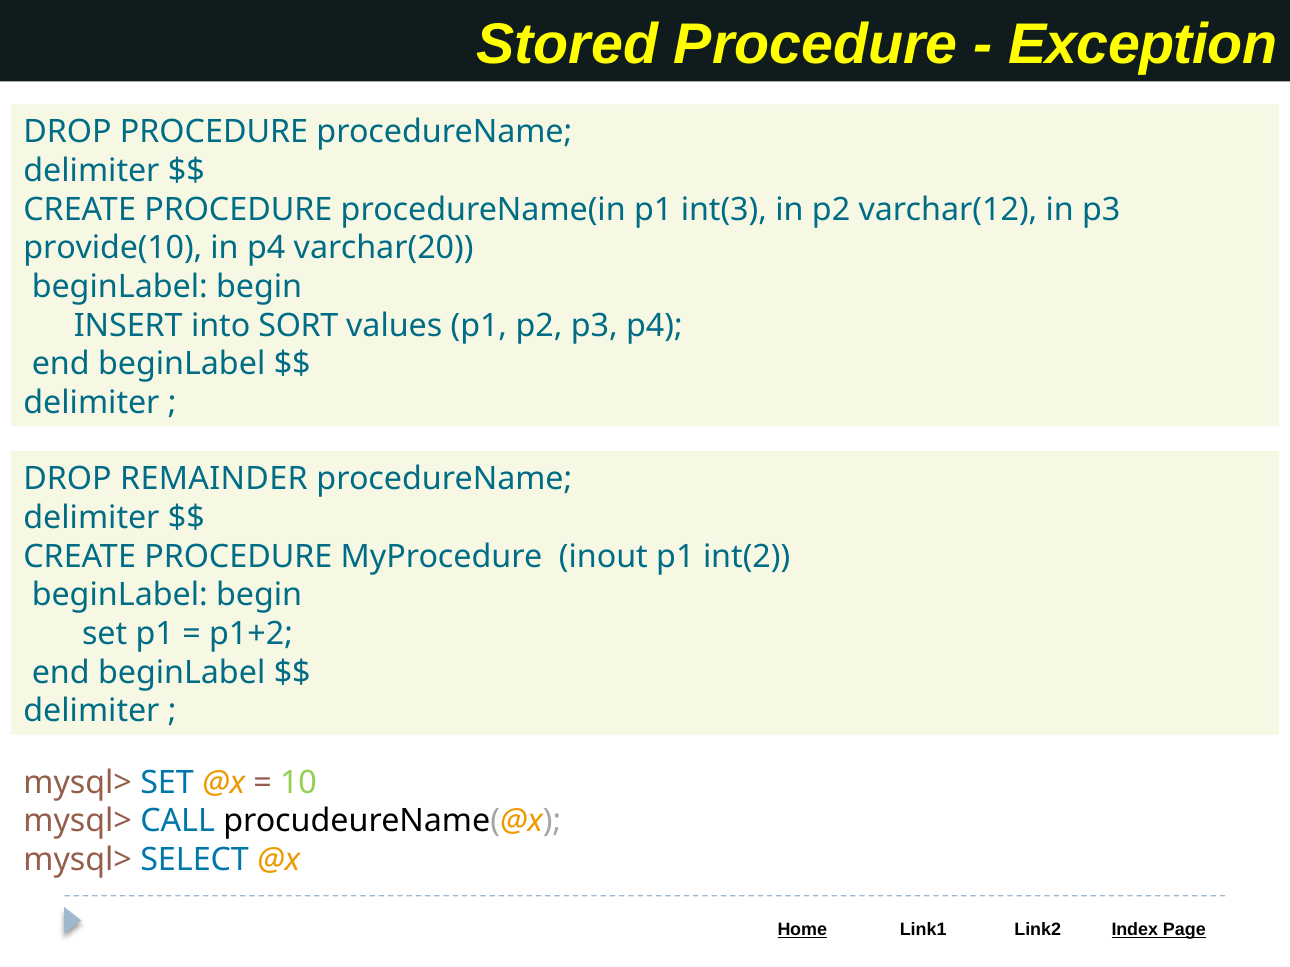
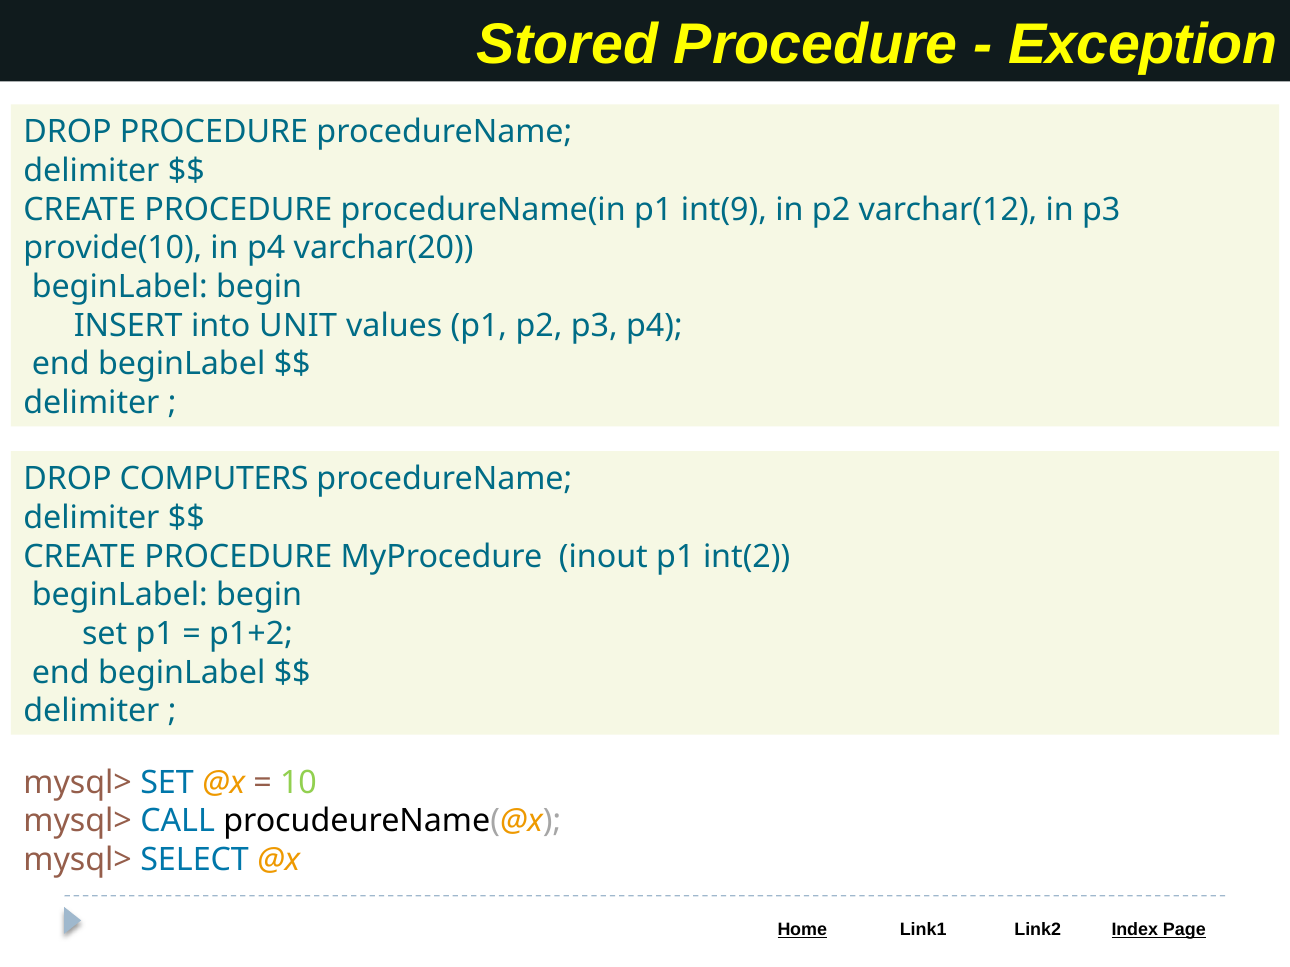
int(3: int(3 -> int(9
SORT: SORT -> UNIT
REMAINDER: REMAINDER -> COMPUTERS
